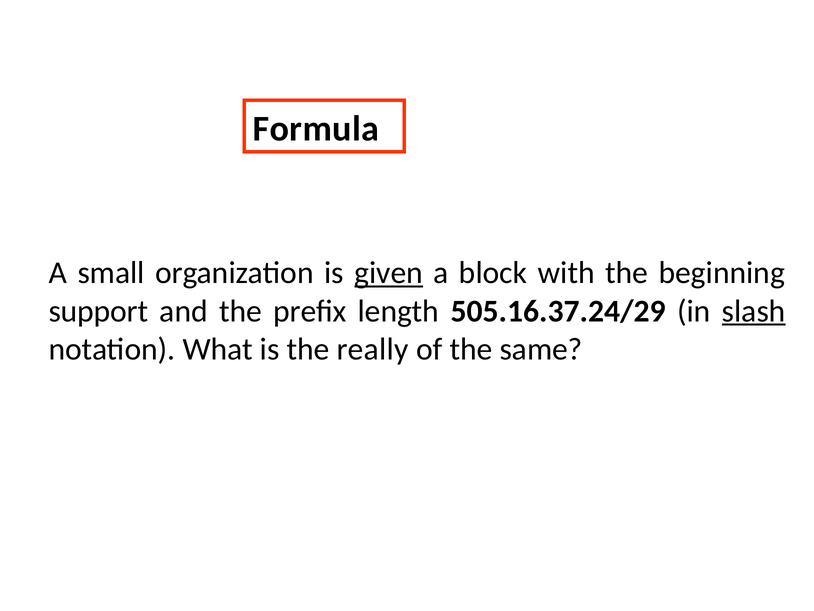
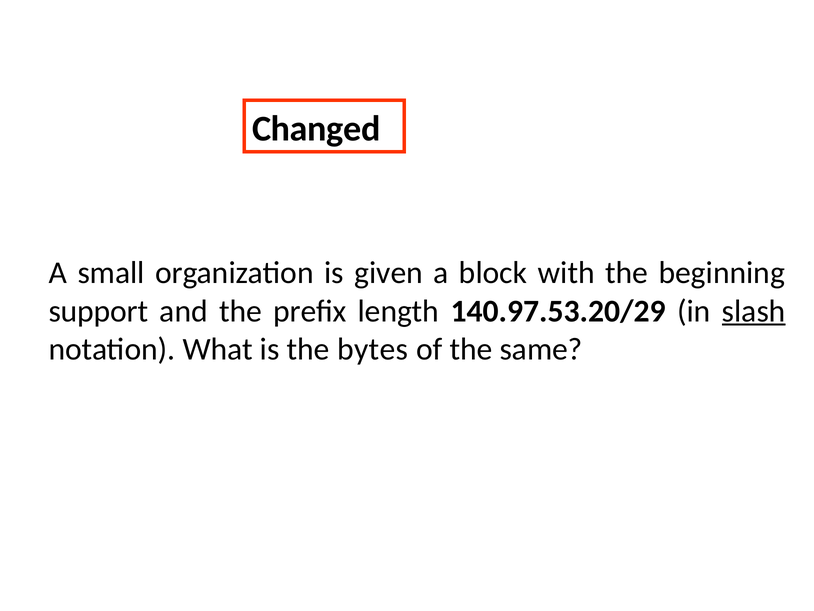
Formula: Formula -> Changed
given underline: present -> none
505.16.37.24/29: 505.16.37.24/29 -> 140.97.53.20/29
really: really -> bytes
